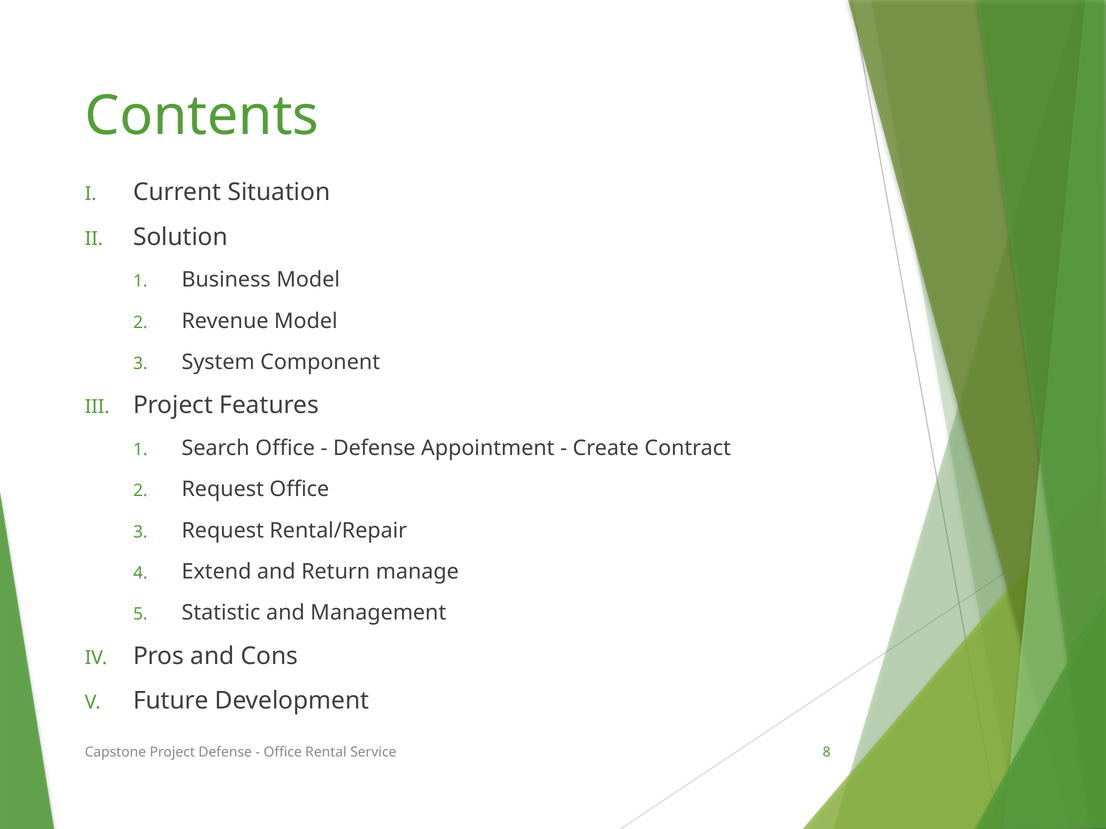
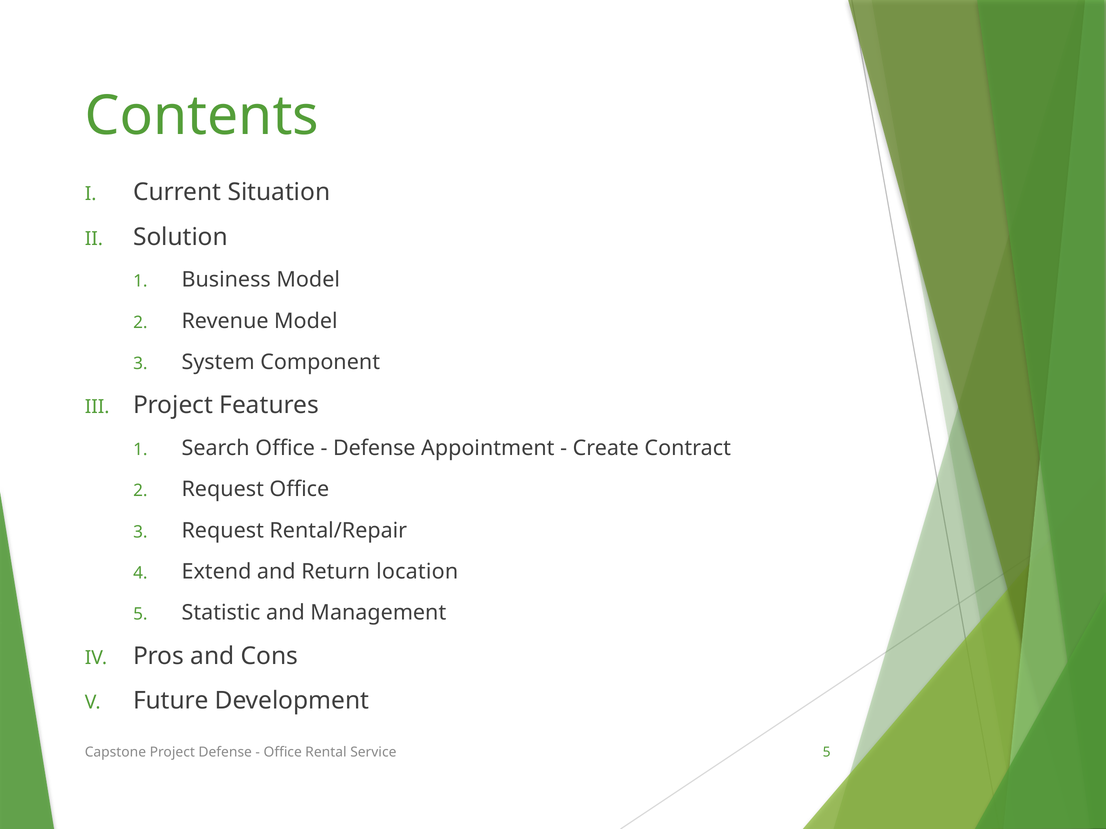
manage: manage -> location
Service 8: 8 -> 5
